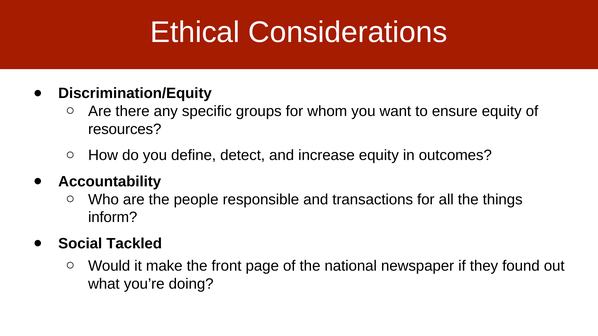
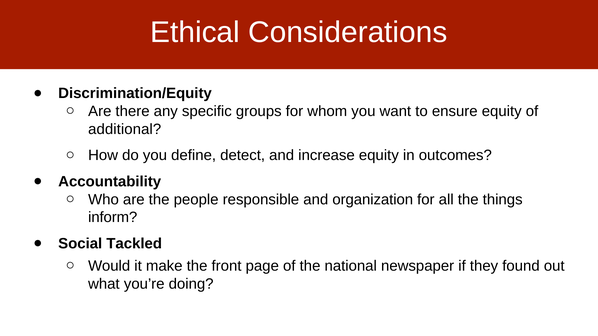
resources: resources -> additional
transactions: transactions -> organization
